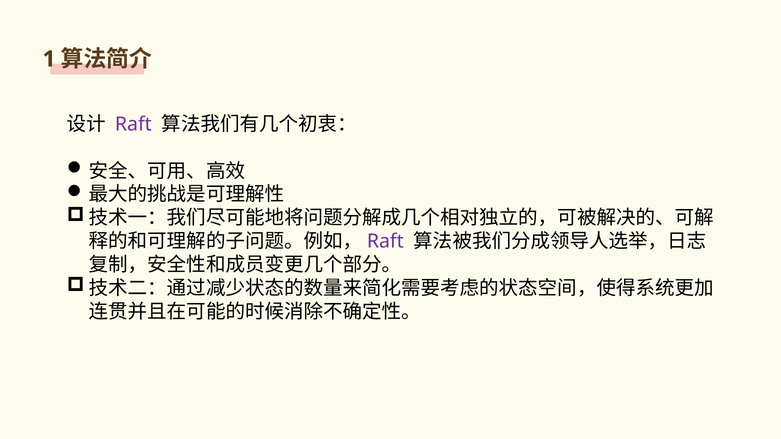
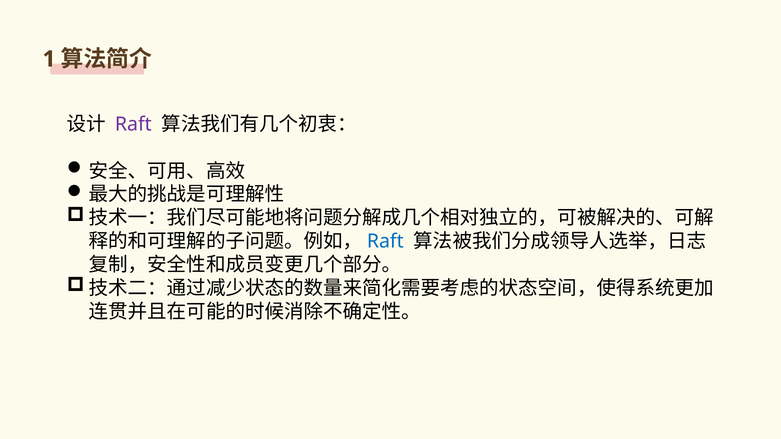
Raft at (385, 242) colour: purple -> blue
